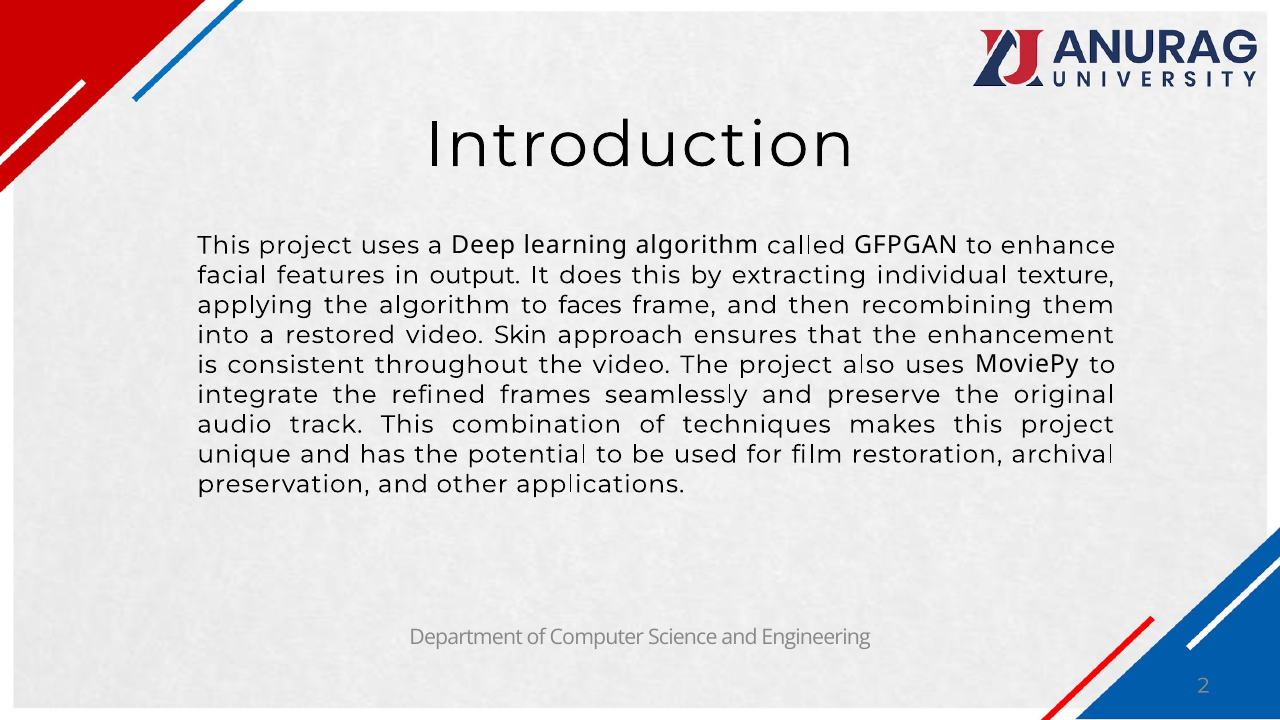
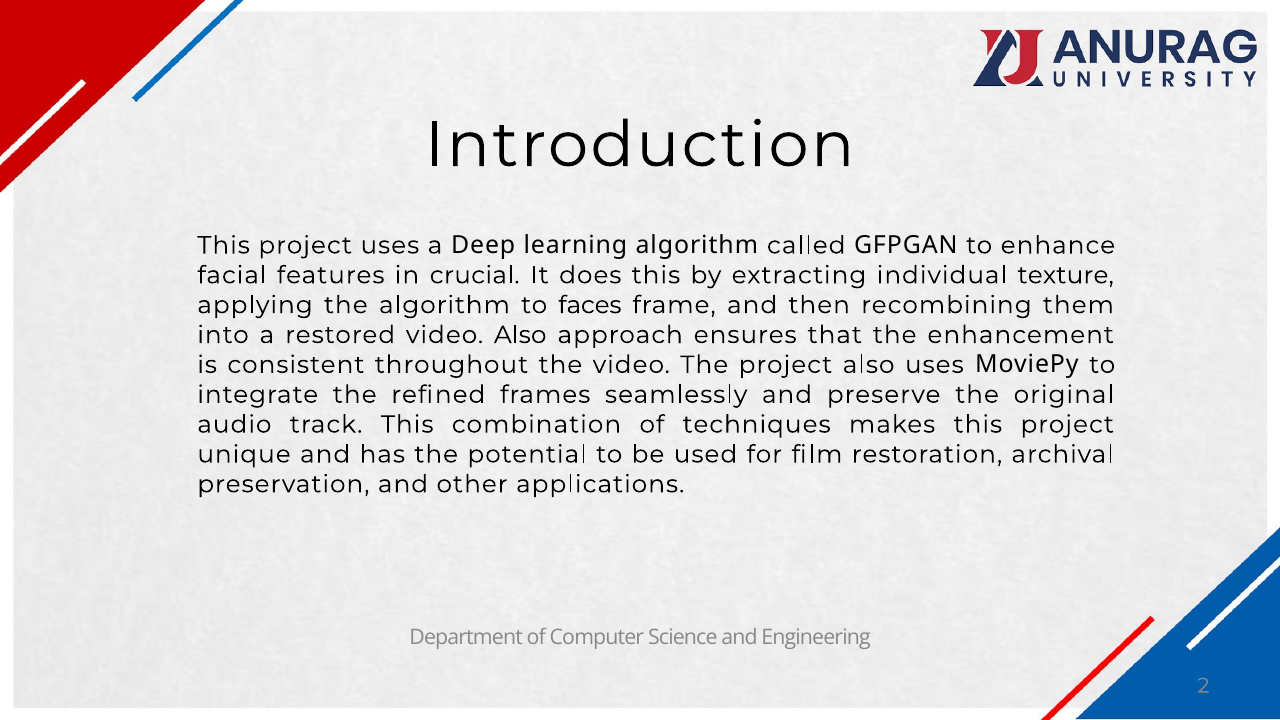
output: output -> crucial
video Skin: Skin -> Also
